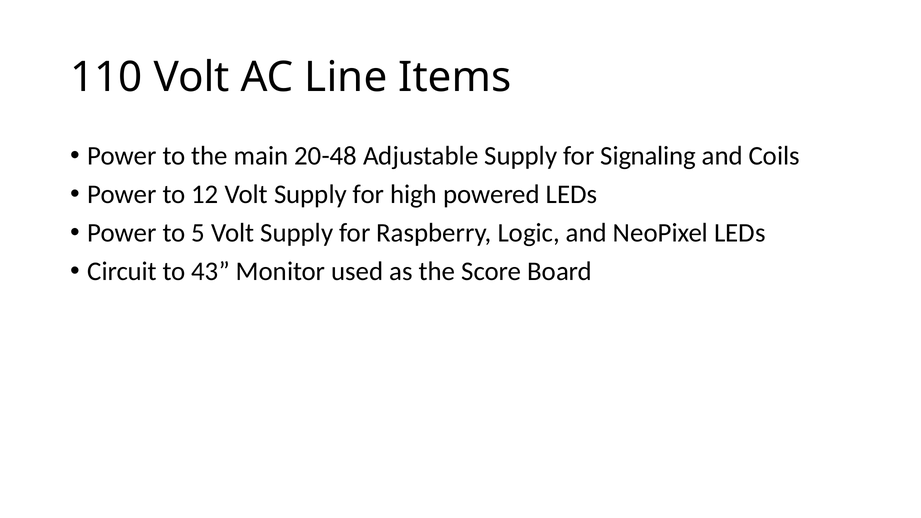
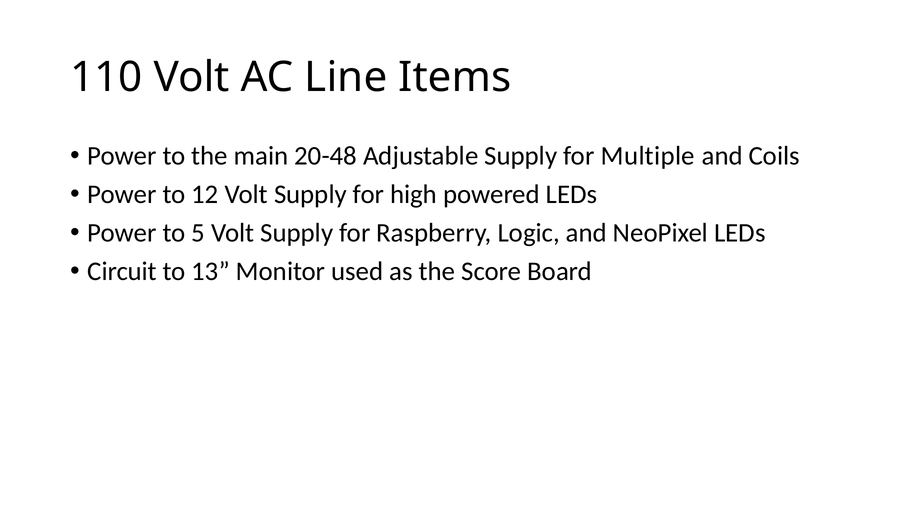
Signaling: Signaling -> Multiple
43: 43 -> 13
